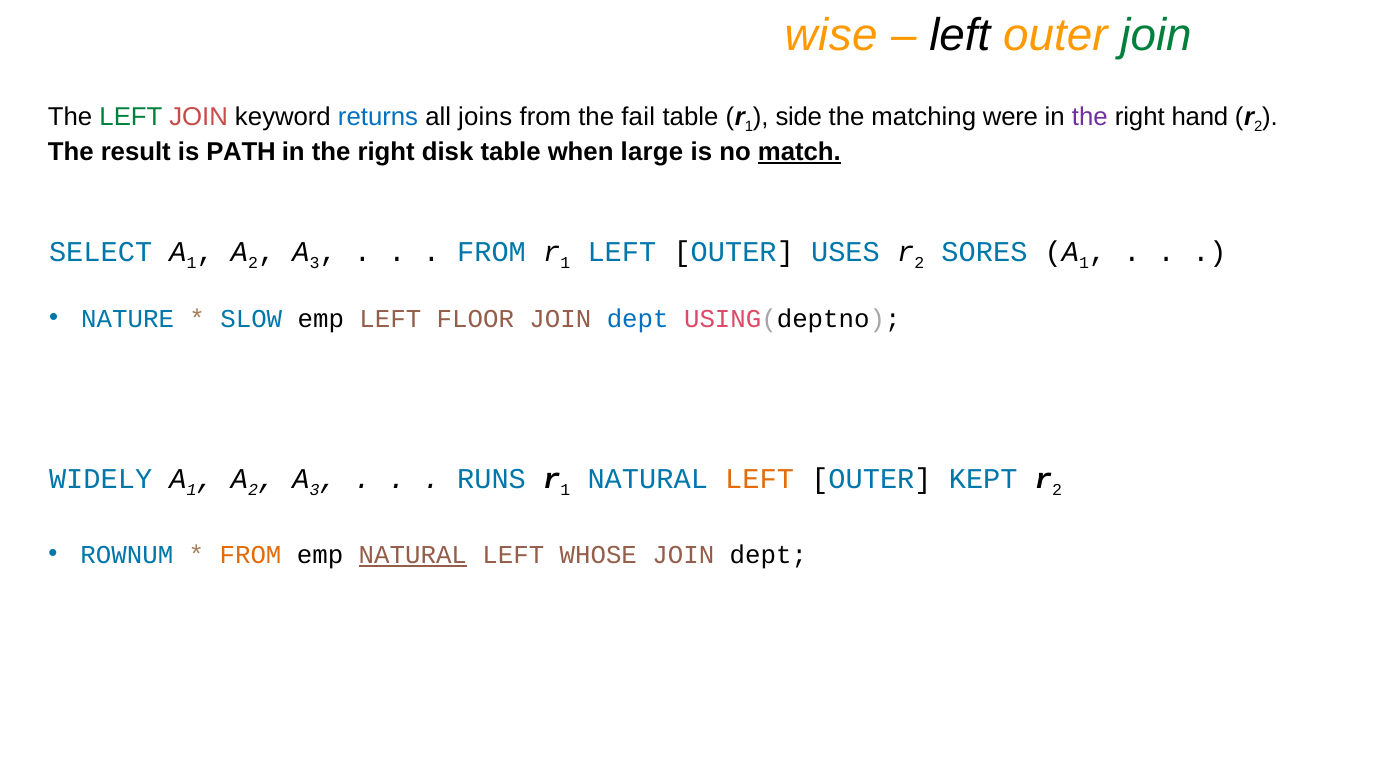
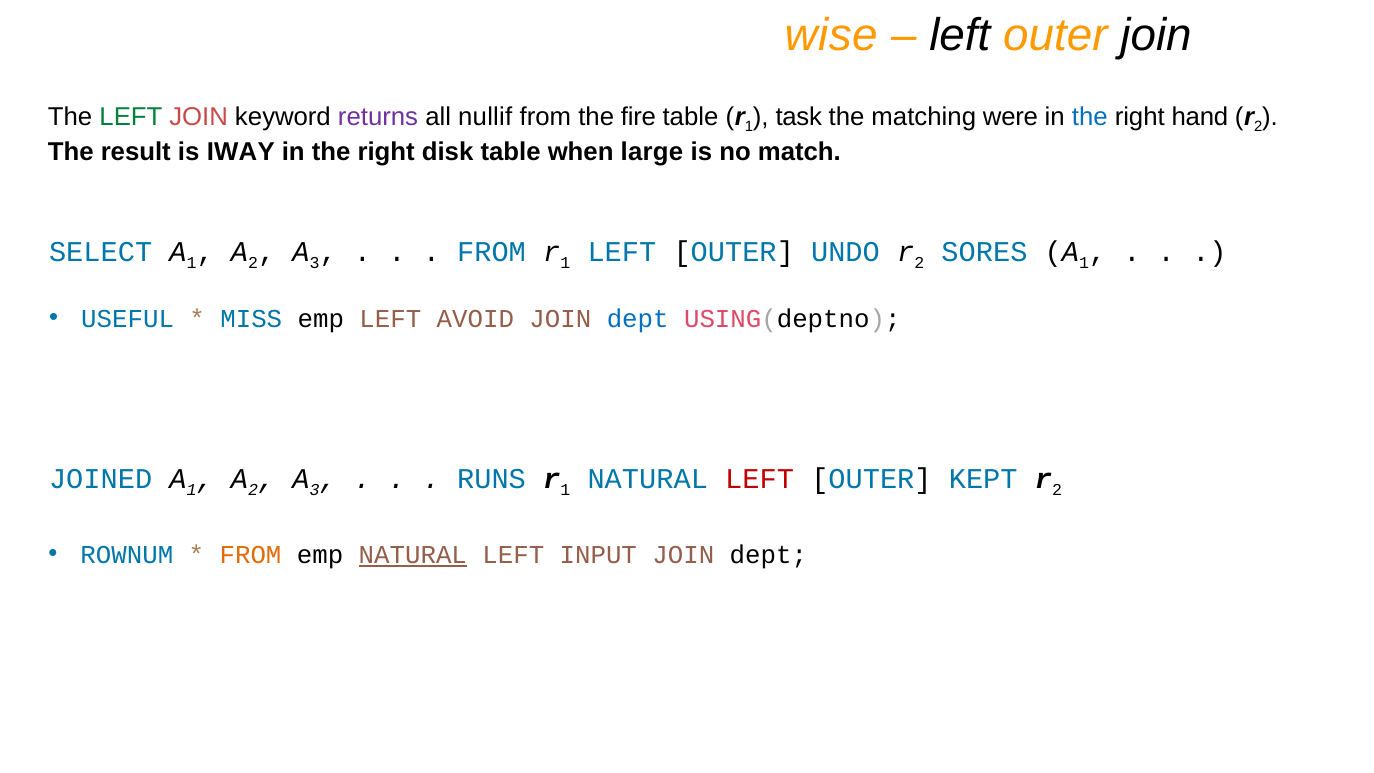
join at (1156, 36) colour: green -> black
returns colour: blue -> purple
joins: joins -> nullif
fail: fail -> fire
side: side -> task
the at (1090, 117) colour: purple -> blue
PATH: PATH -> IWAY
match underline: present -> none
USES: USES -> UNDO
NATURE: NATURE -> USEFUL
SLOW: SLOW -> MISS
FLOOR: FLOOR -> AVOID
WIDELY: WIDELY -> JOINED
LEFT at (760, 479) colour: orange -> red
WHOSE: WHOSE -> INPUT
